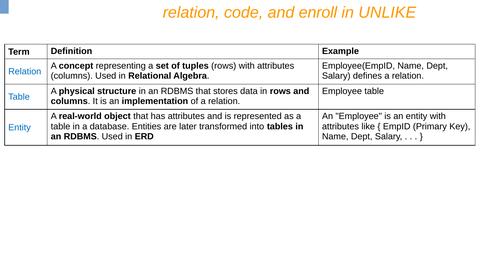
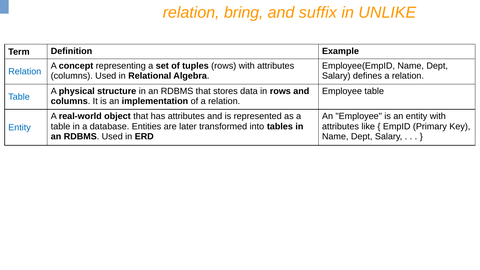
code: code -> bring
enroll: enroll -> suffix
